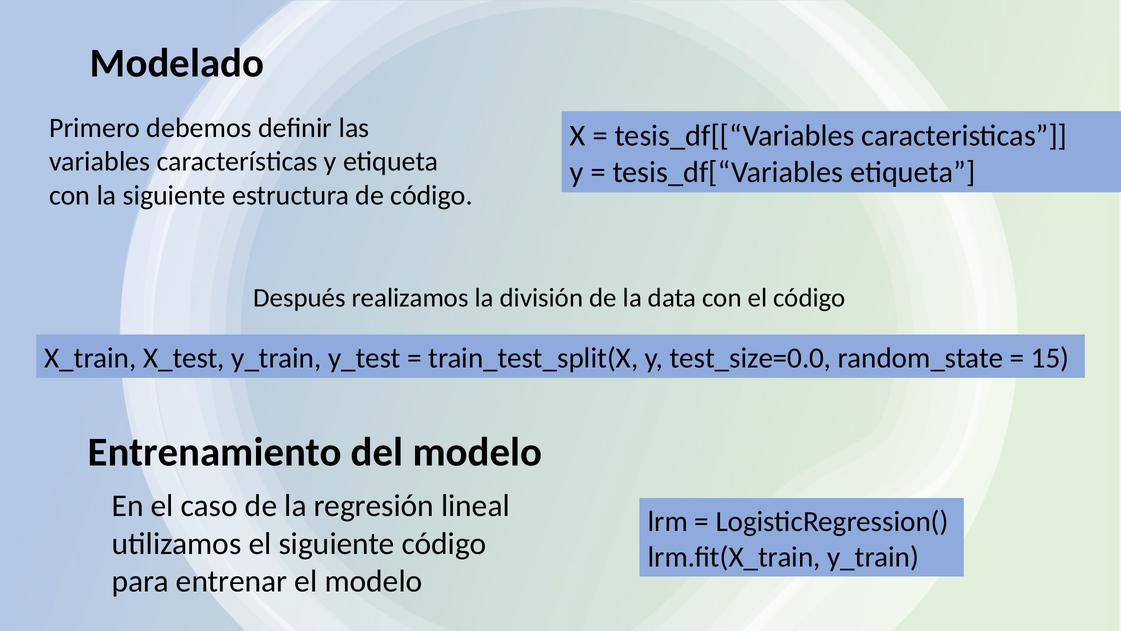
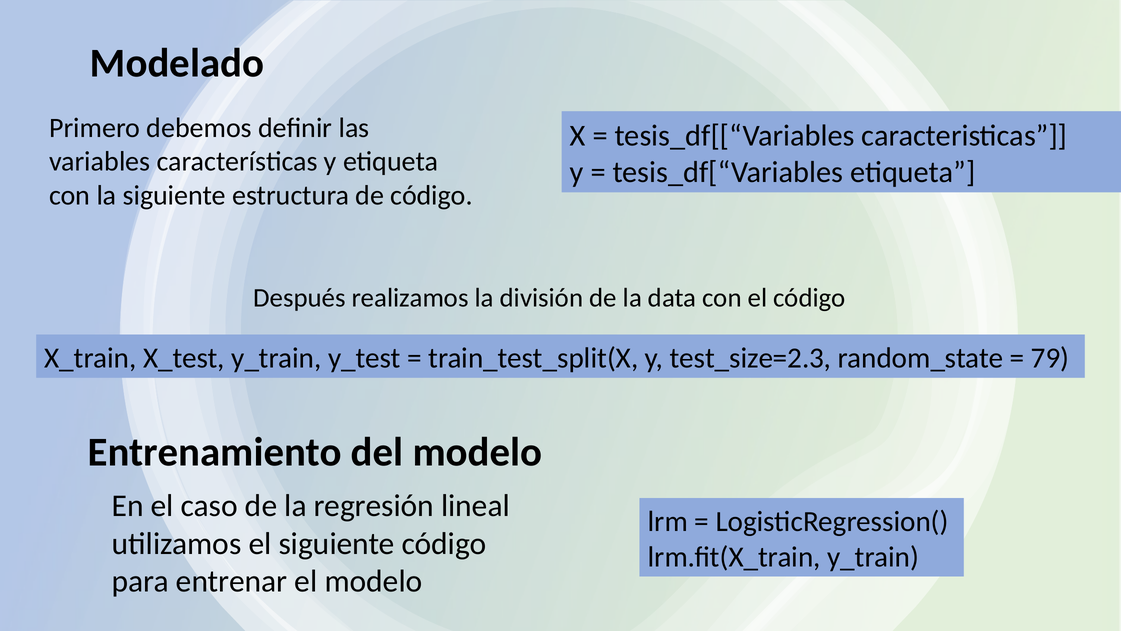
test_size=0.0: test_size=0.0 -> test_size=2.3
15: 15 -> 79
